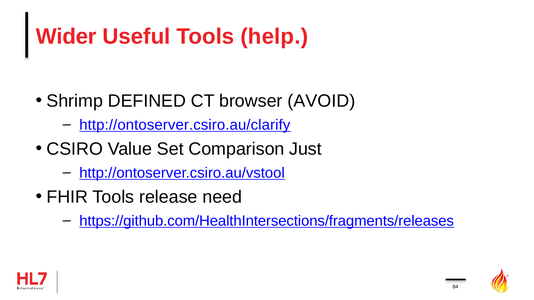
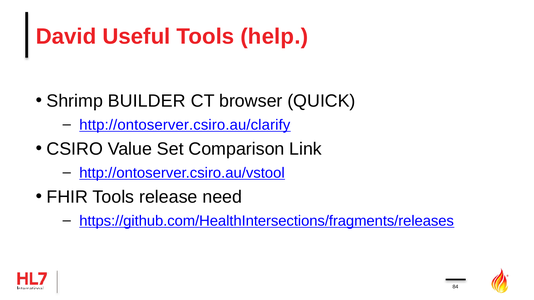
Wider: Wider -> David
DEFINED: DEFINED -> BUILDER
AVOID: AVOID -> QUICK
Just: Just -> Link
